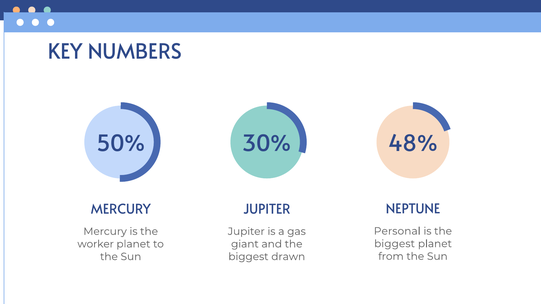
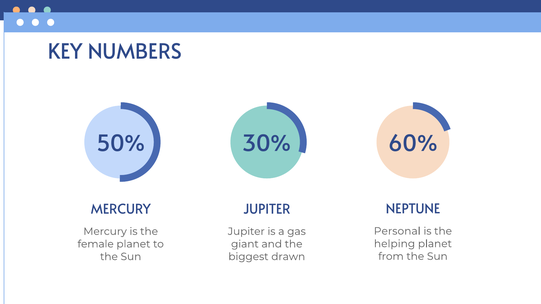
48%: 48% -> 60%
biggest at (395, 244): biggest -> helping
worker: worker -> female
